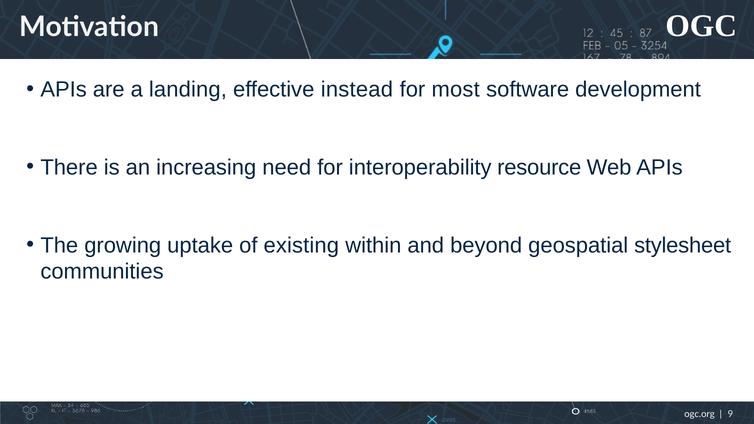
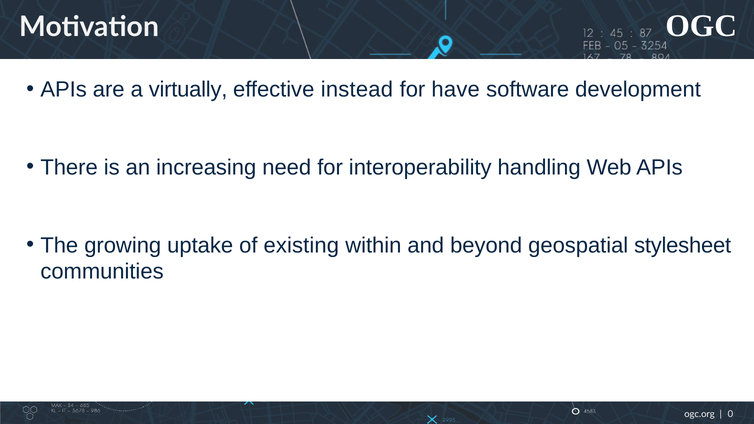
landing: landing -> virtually
most: most -> have
resource: resource -> handling
9: 9 -> 0
